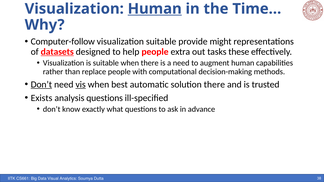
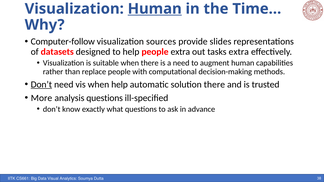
visualization suitable: suitable -> sources
might: might -> slides
datasets underline: present -> none
tasks these: these -> extra
vis underline: present -> none
when best: best -> help
Exists: Exists -> More
